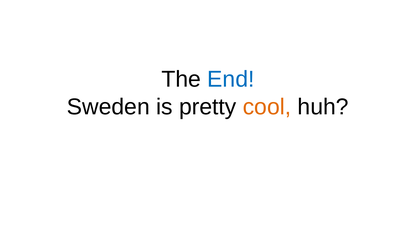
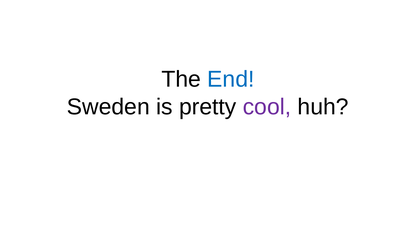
cool colour: orange -> purple
